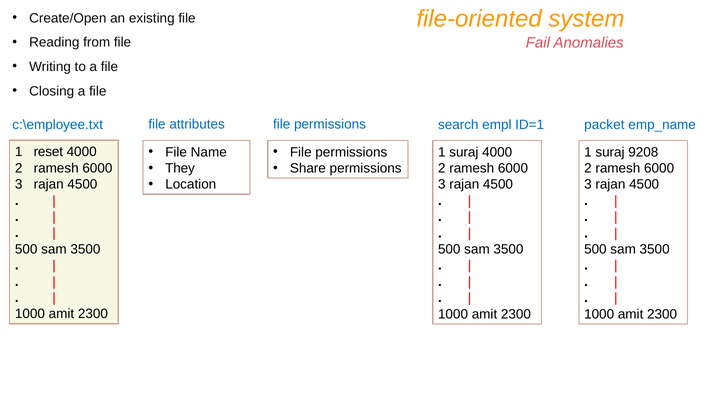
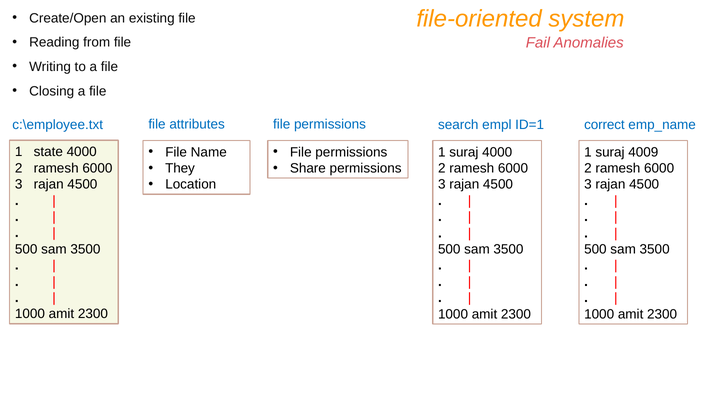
packet: packet -> correct
reset: reset -> state
9208: 9208 -> 4009
